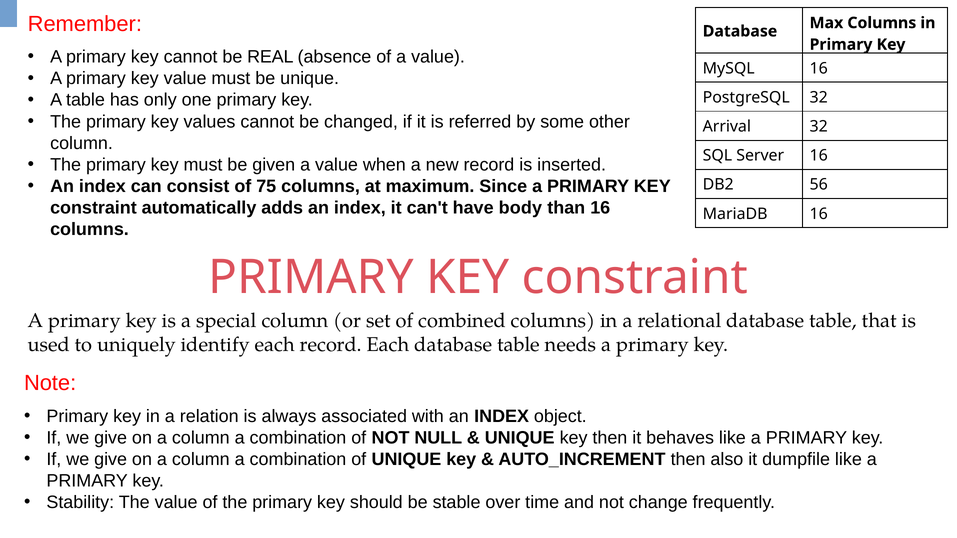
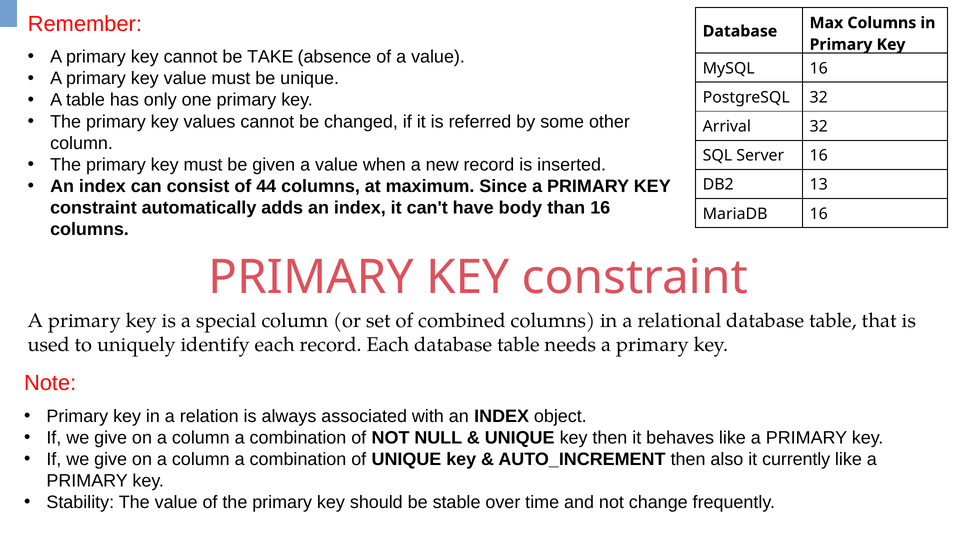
REAL: REAL -> TAKE
75: 75 -> 44
56: 56 -> 13
dumpfile: dumpfile -> currently
